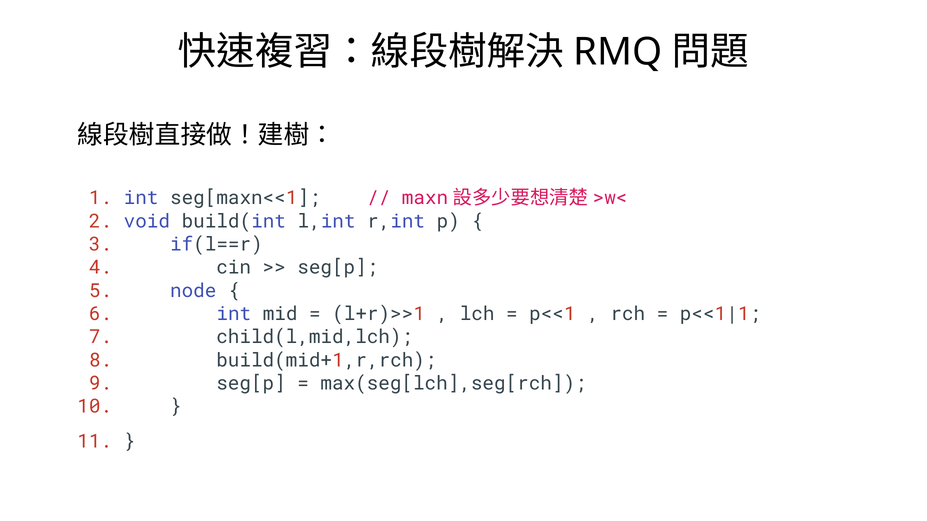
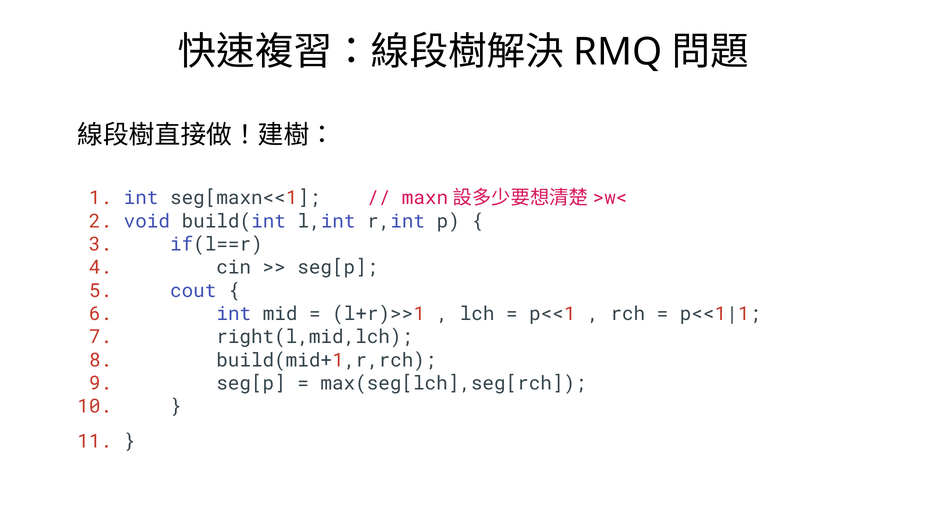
node: node -> cout
child(l,mid,lch: child(l,mid,lch -> right(l,mid,lch
